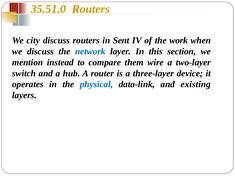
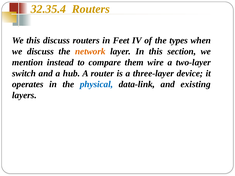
35.51.0: 35.51.0 -> 32.35.4
We city: city -> this
Sent: Sent -> Feet
work: work -> types
network colour: blue -> orange
